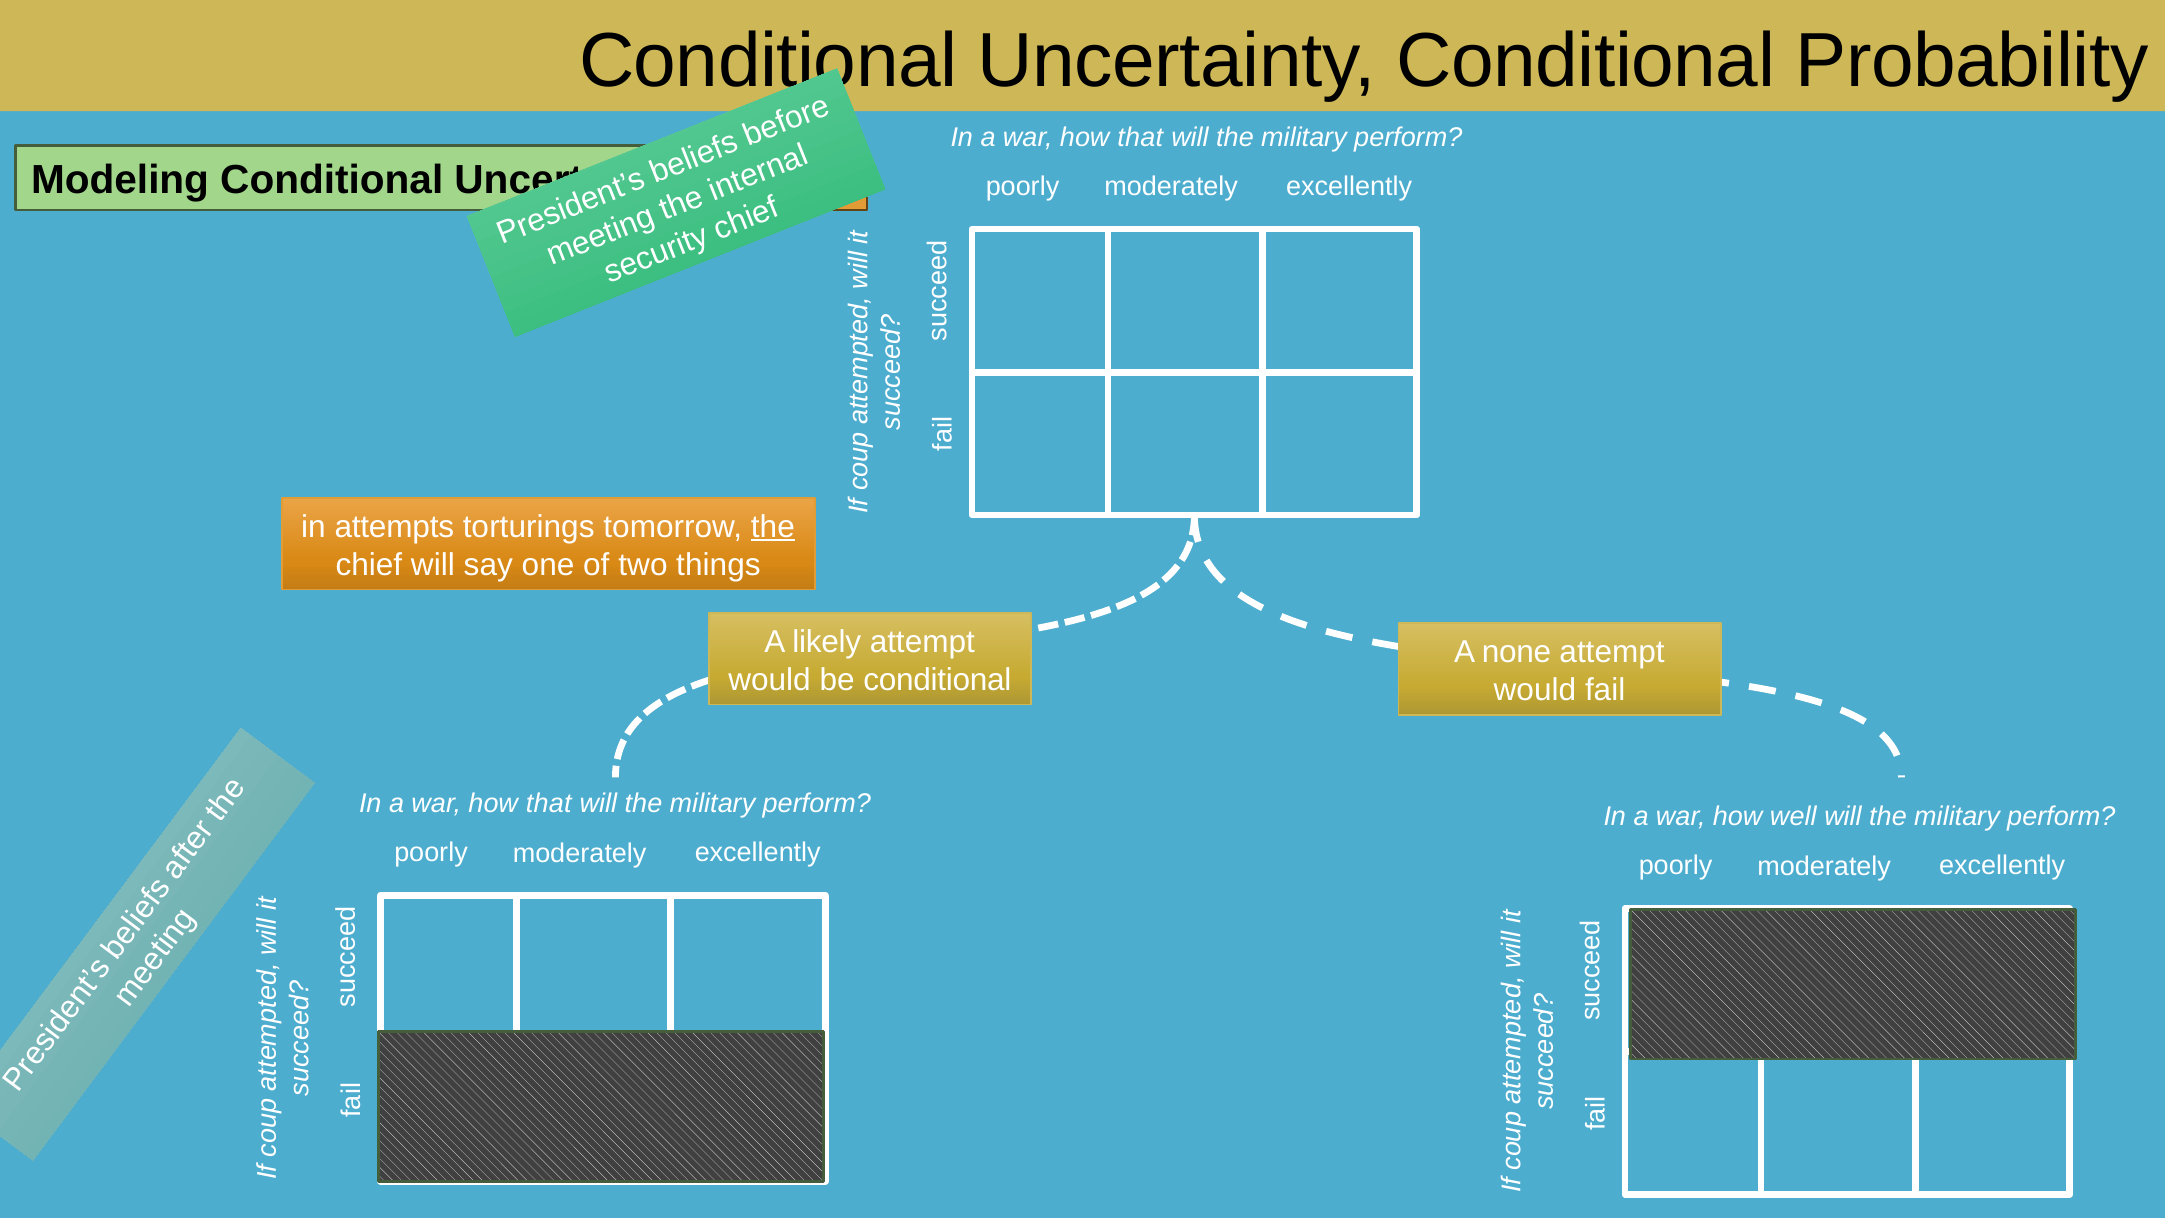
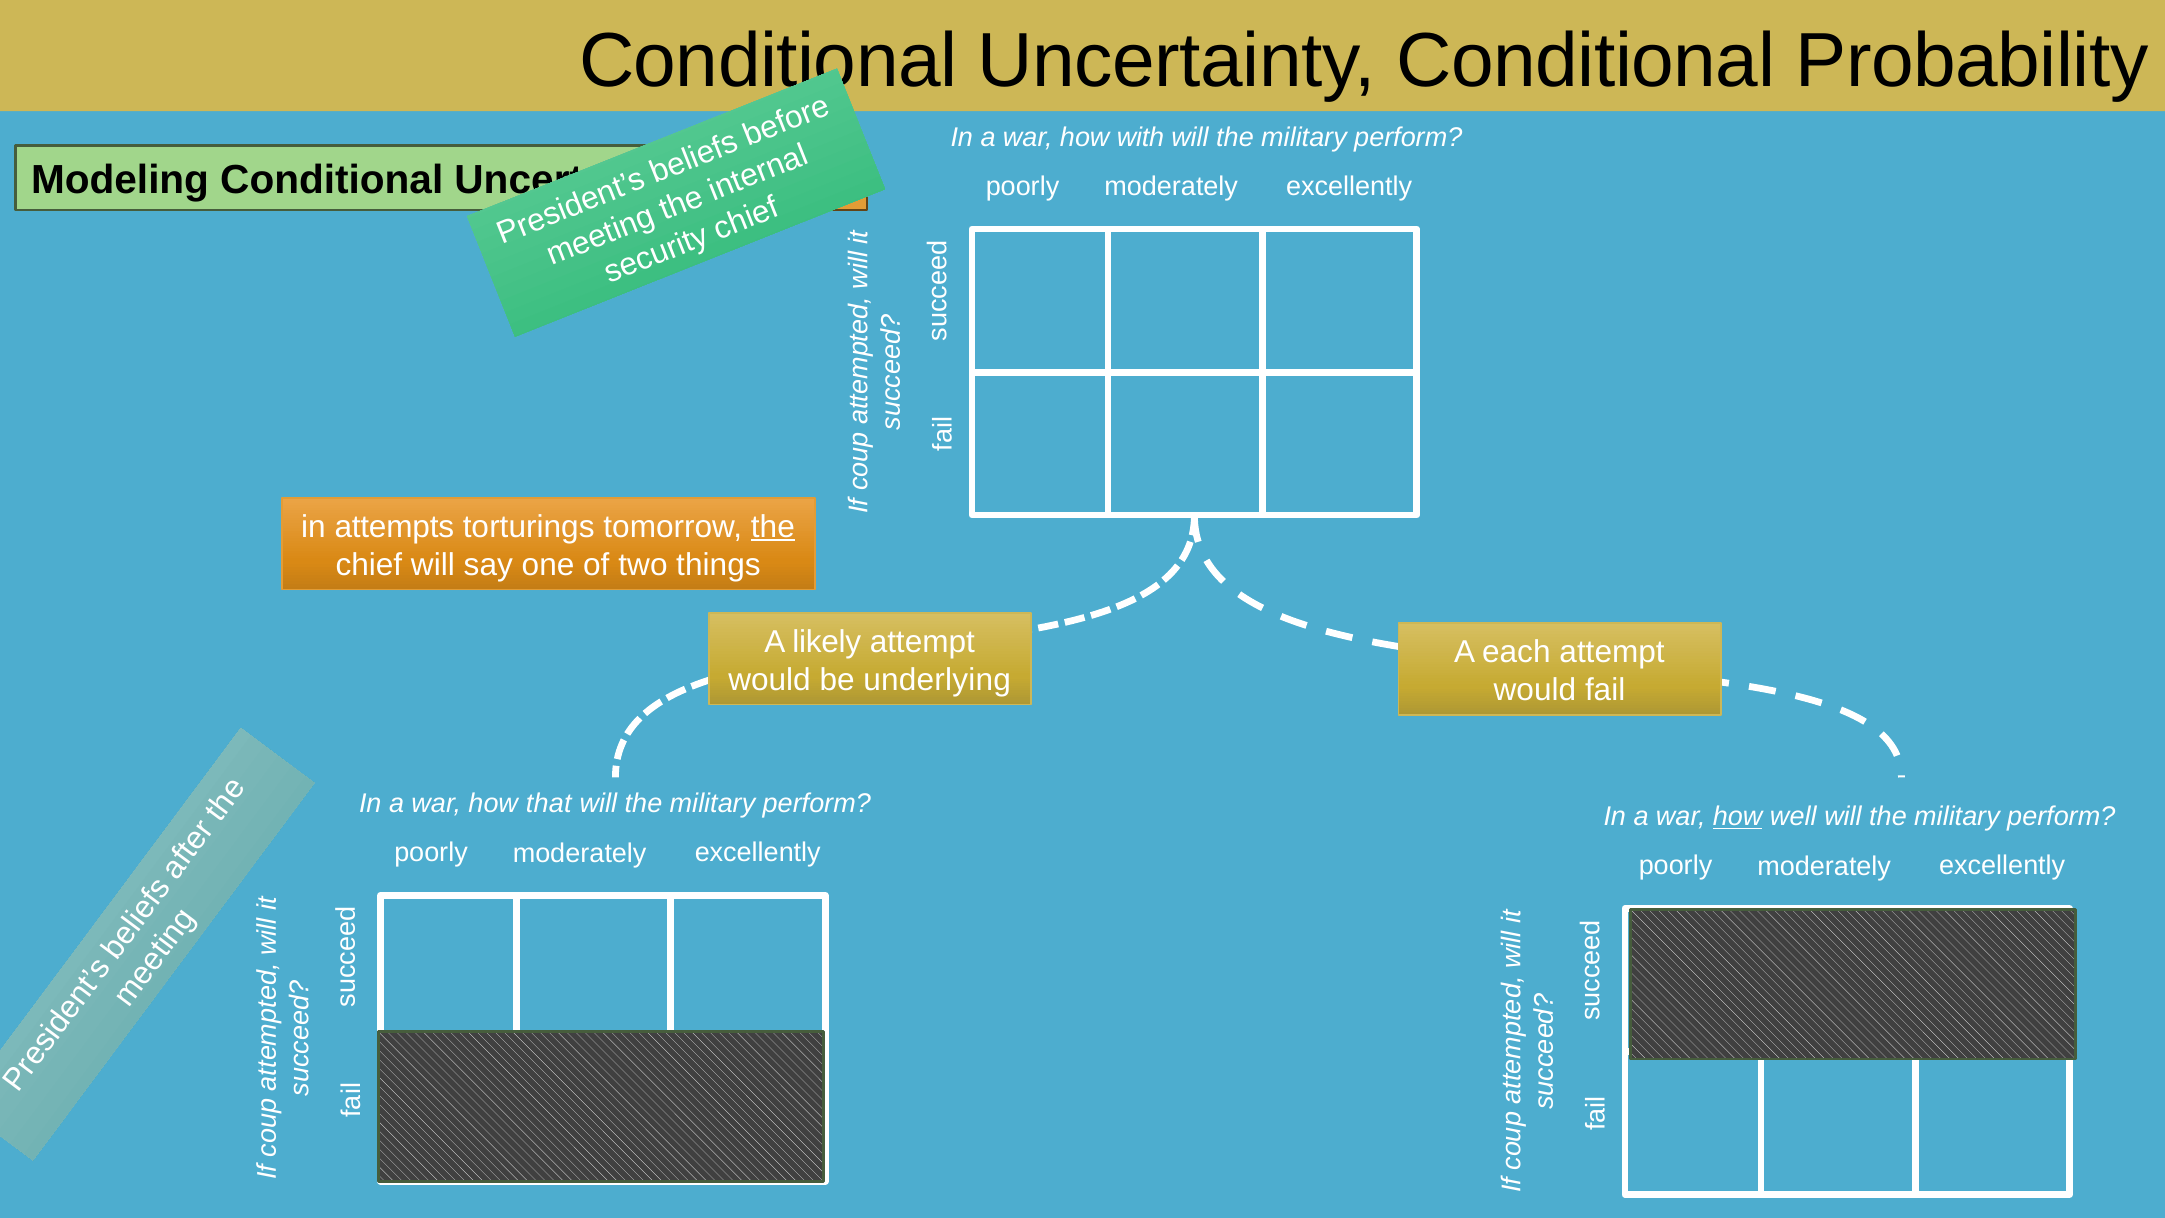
that at (1140, 137): that -> with
none: none -> each
be conditional: conditional -> underlying
how at (1738, 817) underline: none -> present
